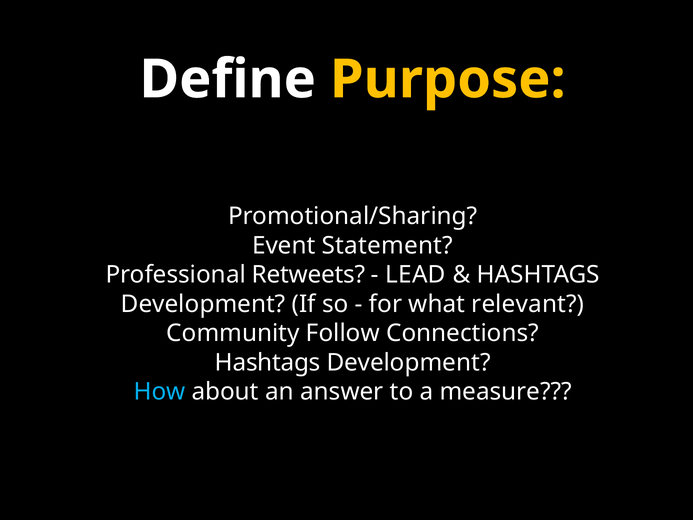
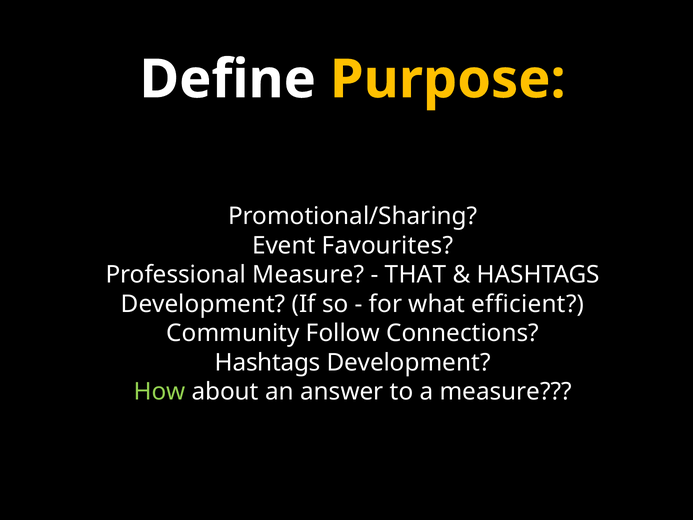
Statement: Statement -> Favourites
Professional Retweets: Retweets -> Measure
LEAD: LEAD -> THAT
relevant: relevant -> efficient
How colour: light blue -> light green
